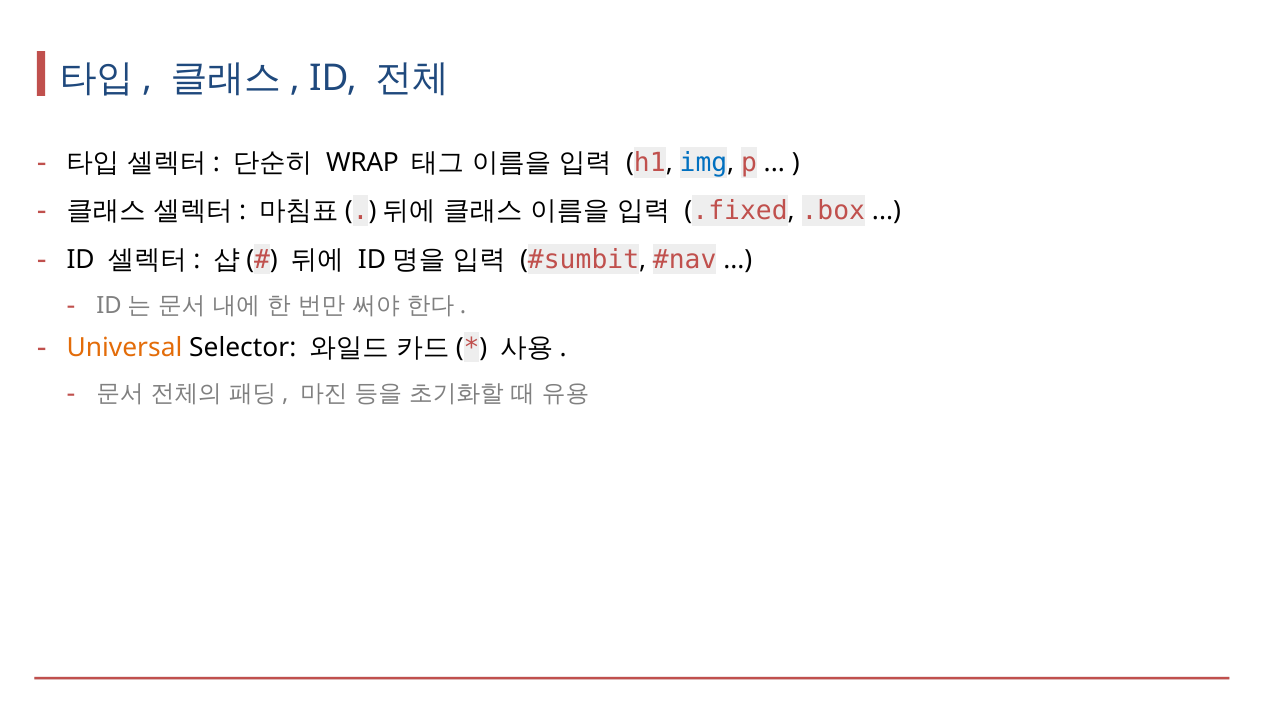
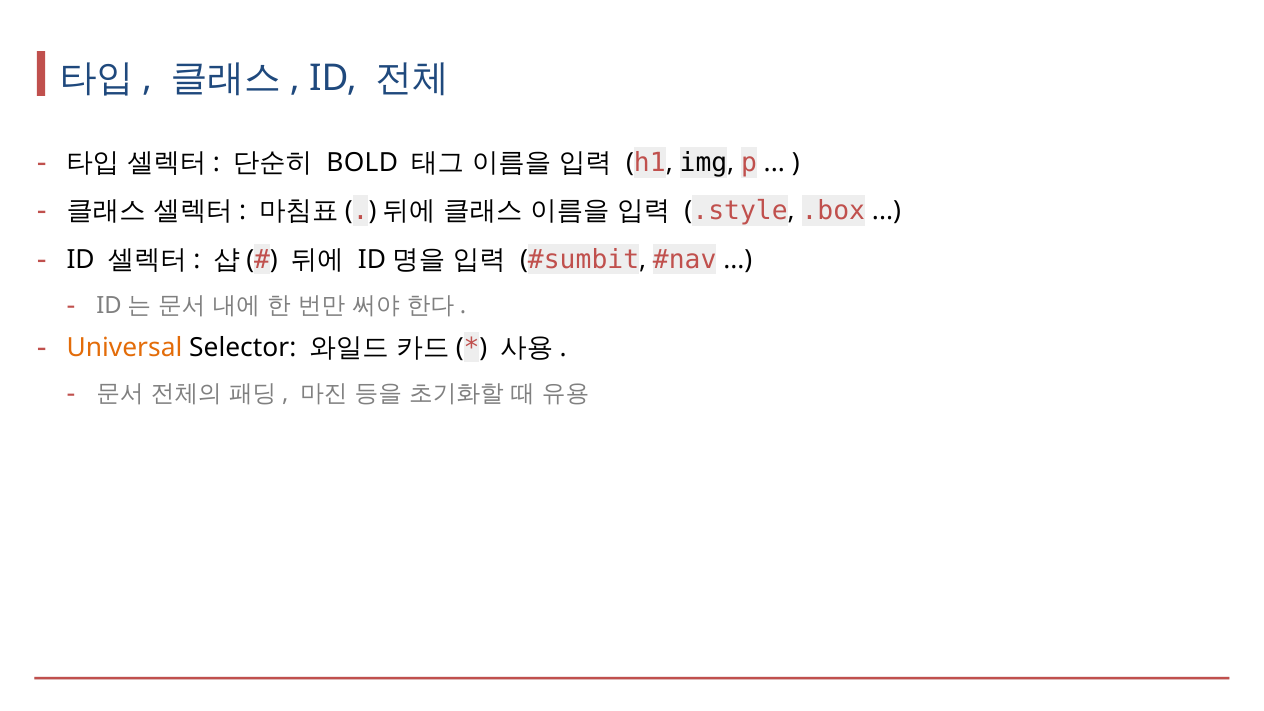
WRAP: WRAP -> BOLD
img colour: blue -> black
.fixed: .fixed -> .style
